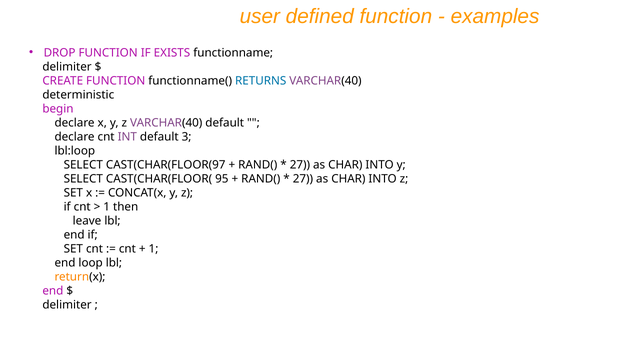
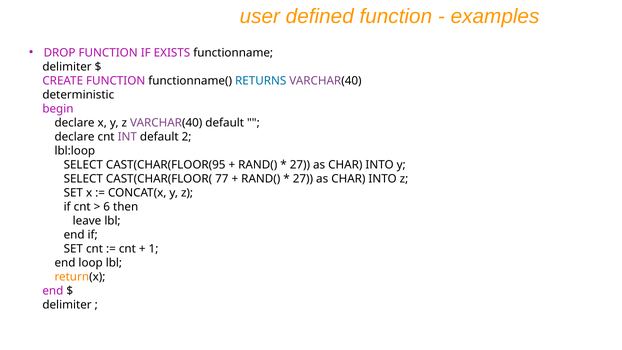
3: 3 -> 2
CAST(CHAR(FLOOR(97: CAST(CHAR(FLOOR(97 -> CAST(CHAR(FLOOR(95
95: 95 -> 77
1 at (107, 207): 1 -> 6
